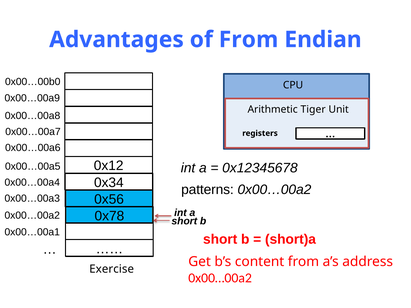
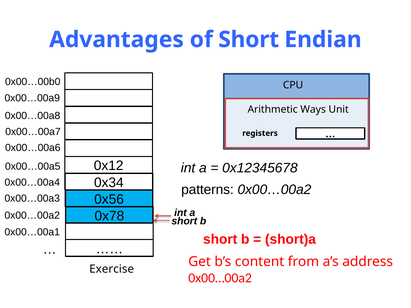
of From: From -> Short
Tiger: Tiger -> Ways
